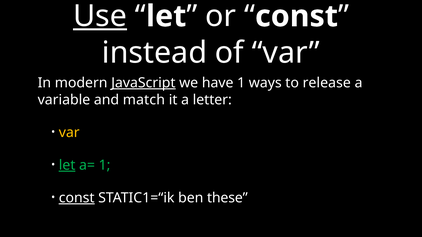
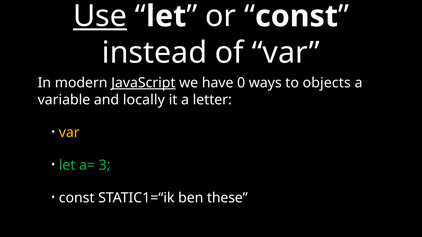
have 1: 1 -> 0
release: release -> objects
match: match -> locally
let at (67, 165) underline: present -> none
a= 1: 1 -> 3
const at (77, 198) underline: present -> none
